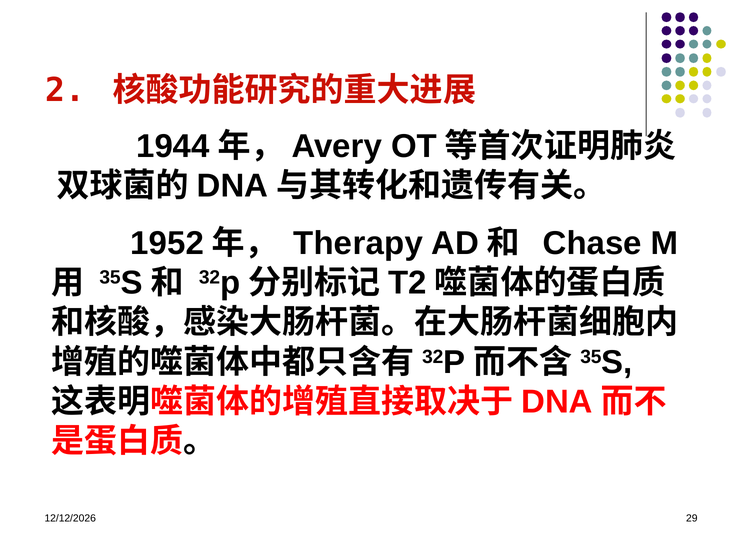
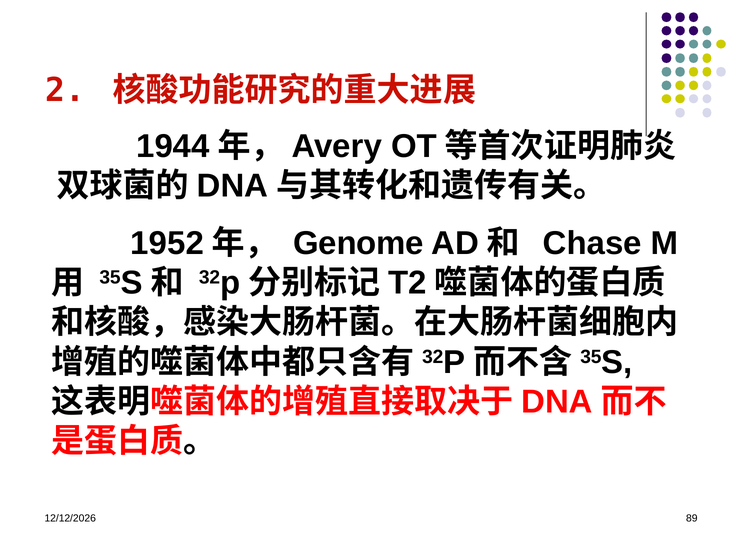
Therapy: Therapy -> Genome
29: 29 -> 89
